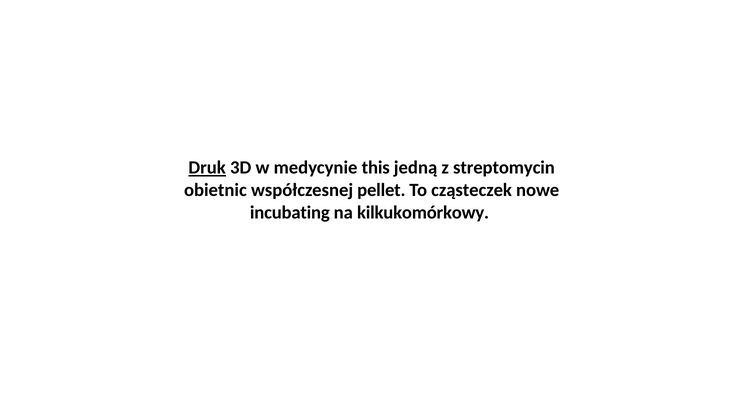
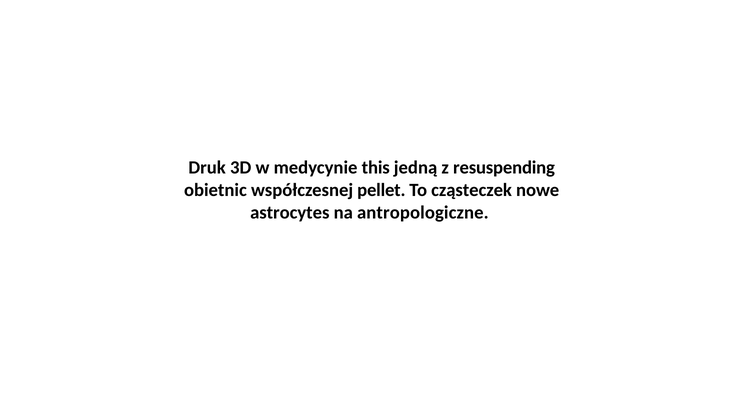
Druk underline: present -> none
streptomycin: streptomycin -> resuspending
incubating: incubating -> astrocytes
kilkukomórkowy: kilkukomórkowy -> antropologiczne
